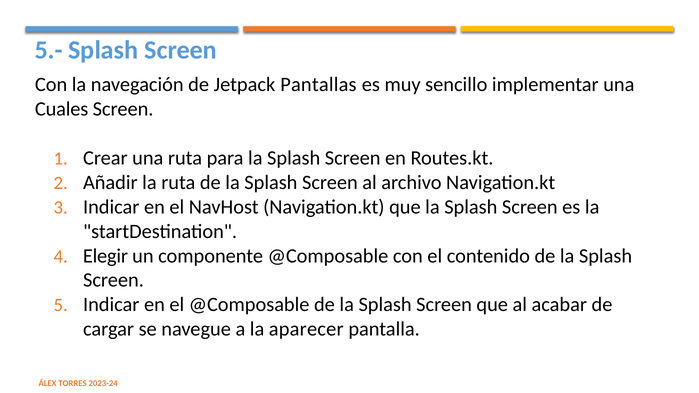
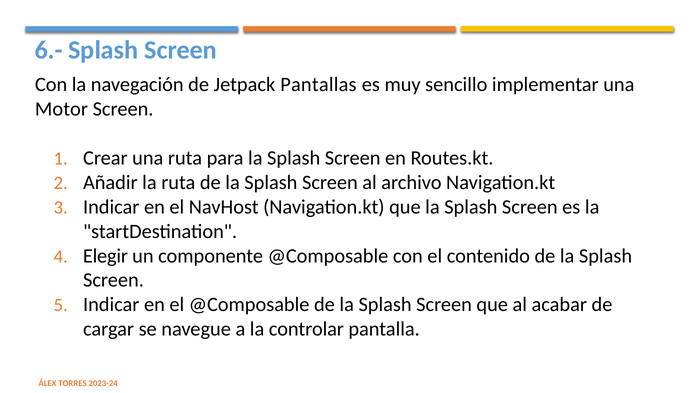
5.-: 5.- -> 6.-
Cuales: Cuales -> Motor
aparecer: aparecer -> controlar
